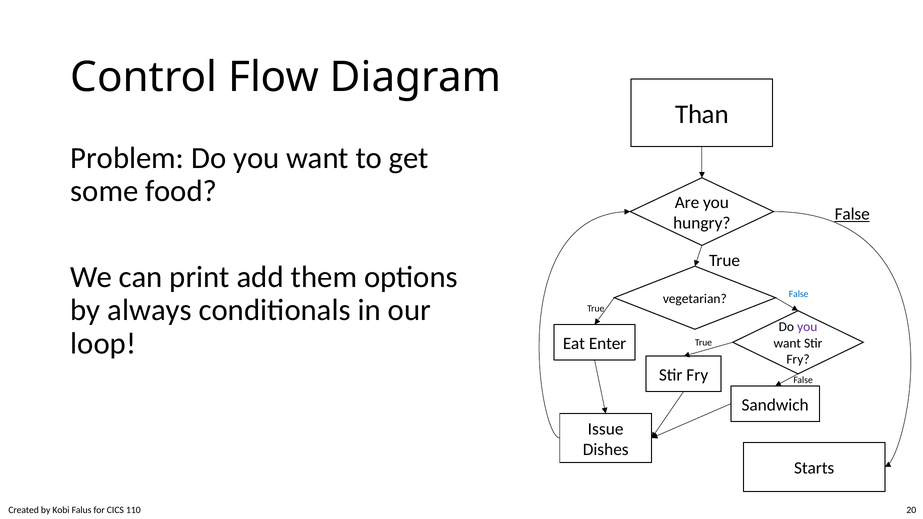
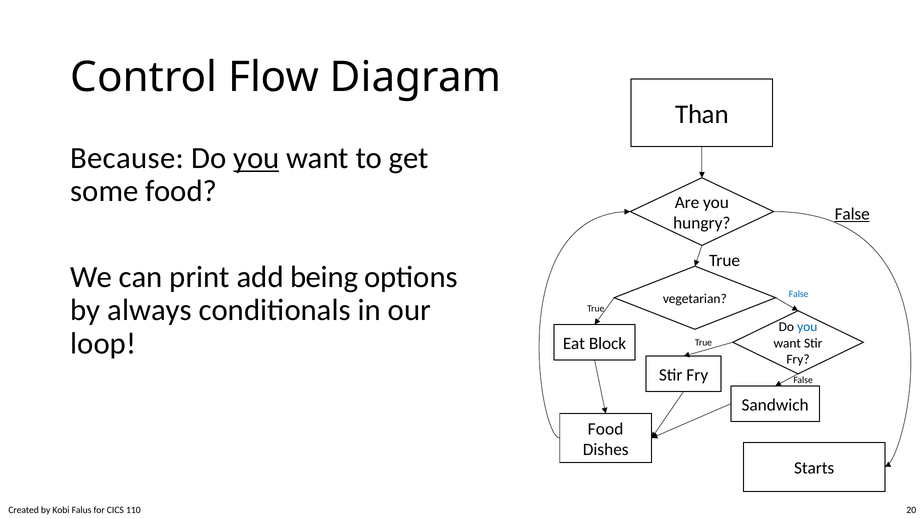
Problem: Problem -> Because
you at (256, 158) underline: none -> present
them: them -> being
you at (807, 327) colour: purple -> blue
Enter: Enter -> Block
Issue at (606, 429): Issue -> Food
